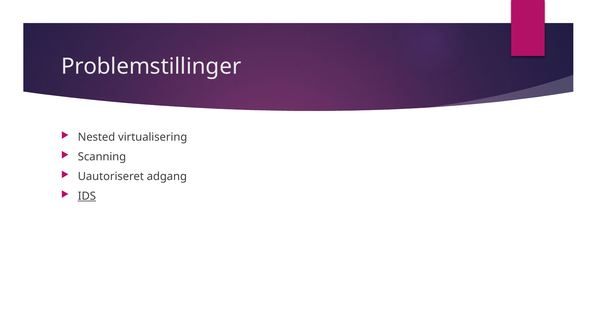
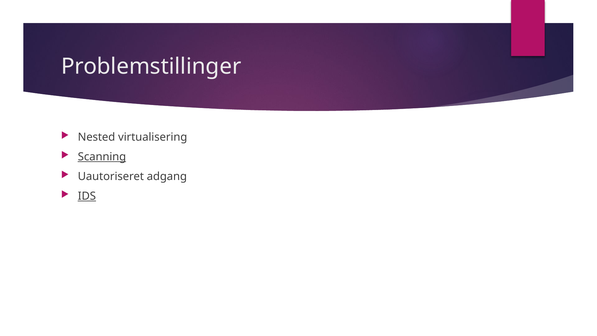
Scanning underline: none -> present
